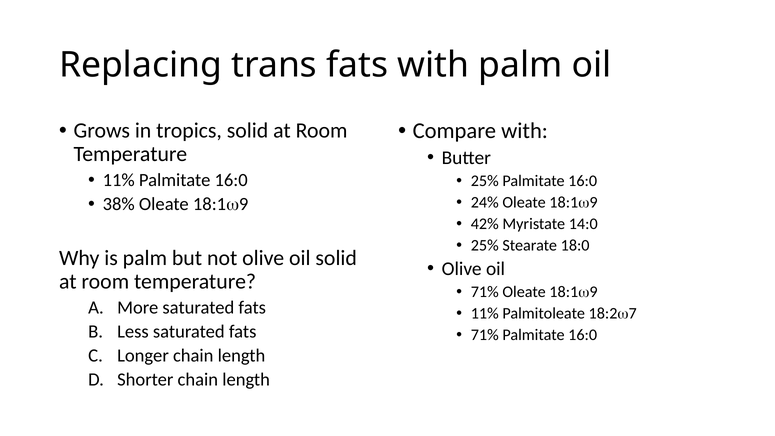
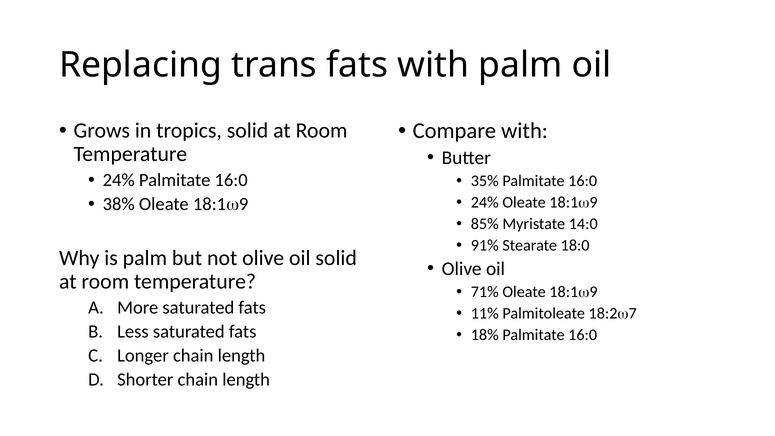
11% at (119, 180): 11% -> 24%
25% at (485, 181): 25% -> 35%
42%: 42% -> 85%
25% at (485, 245): 25% -> 91%
71% at (485, 335): 71% -> 18%
